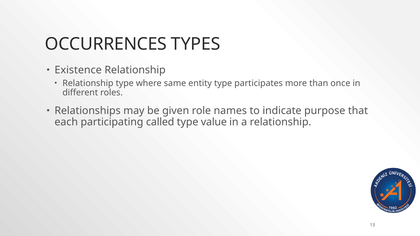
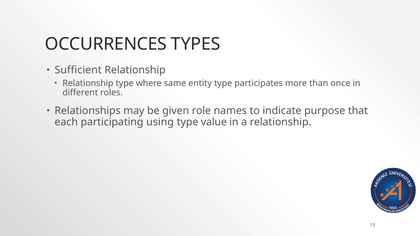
Existence: Existence -> Sufficient
called: called -> using
